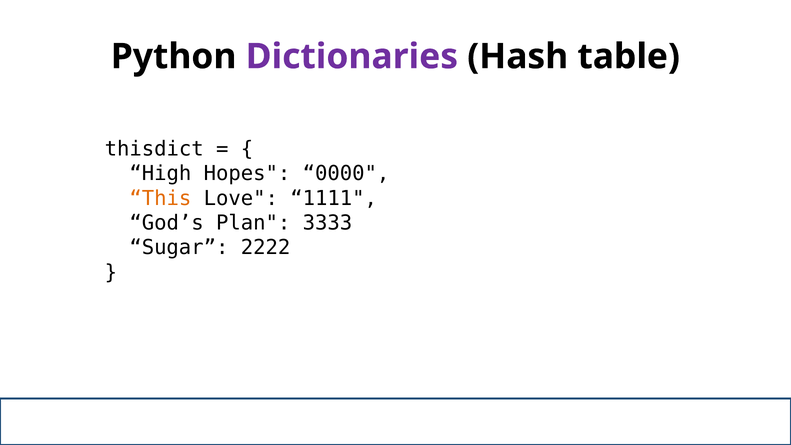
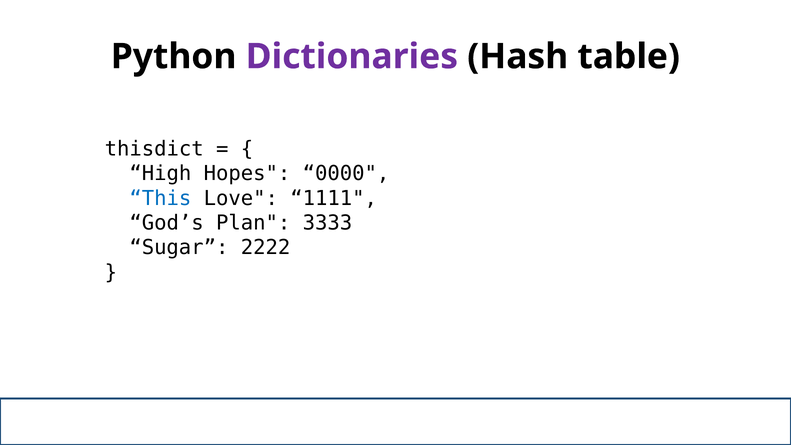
This colour: orange -> blue
